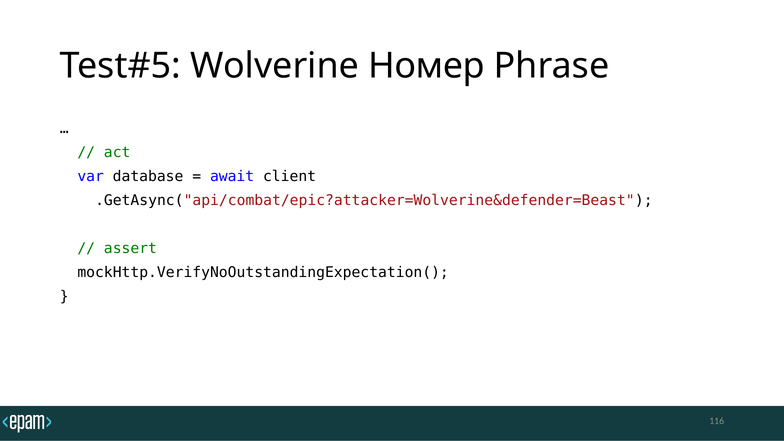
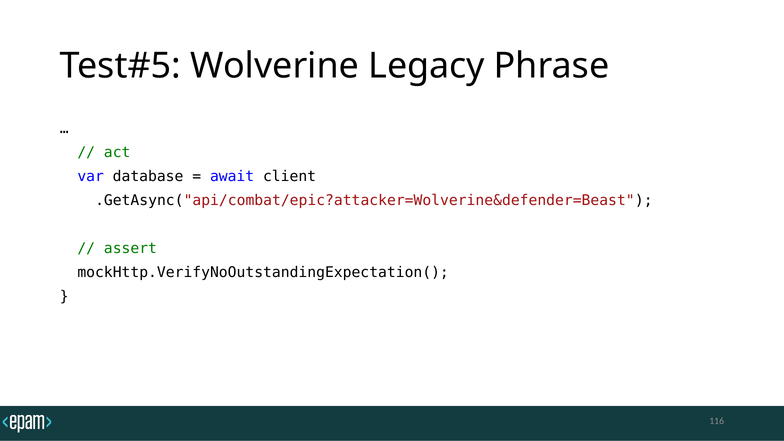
Номер: Номер -> Legacy
